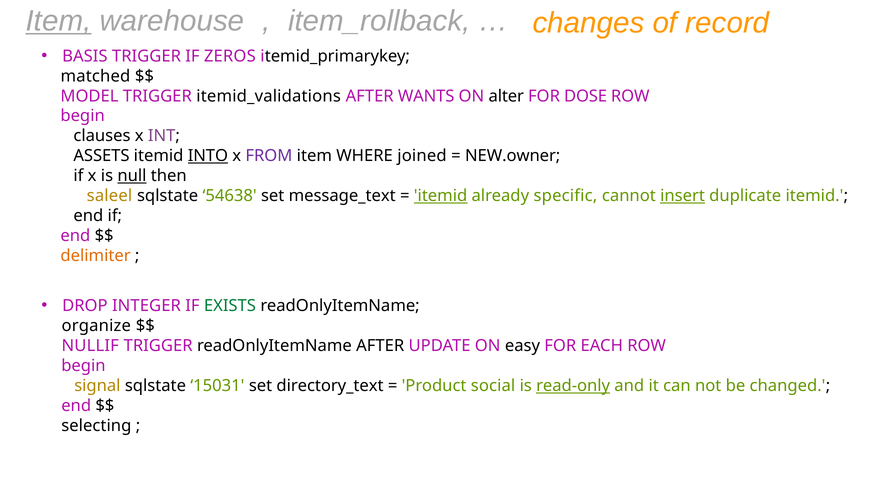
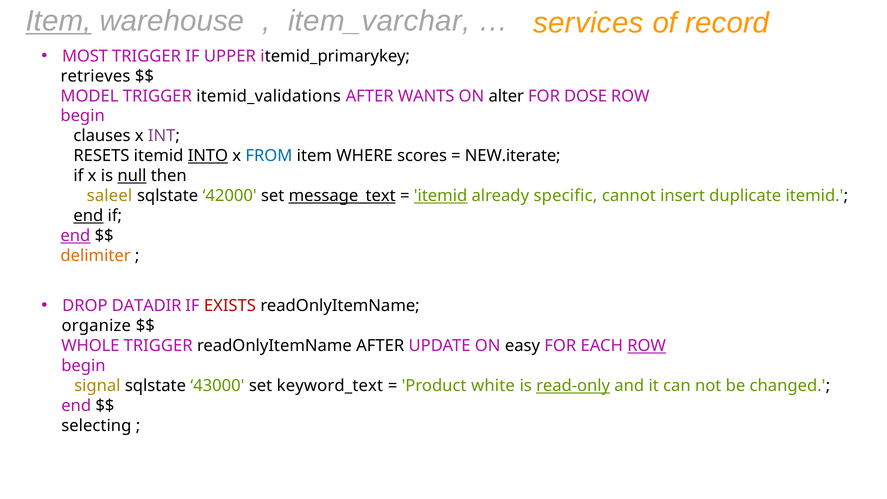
item_rollback: item_rollback -> item_varchar
changes: changes -> services
BASIS: BASIS -> MOST
ZEROS: ZEROS -> UPPER
matched: matched -> retrieves
ASSETS: ASSETS -> RESETS
FROM colour: purple -> blue
joined: joined -> scores
NEW.owner: NEW.owner -> NEW.iterate
54638: 54638 -> 42000
message_text underline: none -> present
insert underline: present -> none
end at (88, 216) underline: none -> present
end at (75, 236) underline: none -> present
INTEGER: INTEGER -> DATADIR
EXISTS colour: green -> red
NULLIF: NULLIF -> WHOLE
ROW at (647, 346) underline: none -> present
15031: 15031 -> 43000
directory_text: directory_text -> keyword_text
social: social -> white
